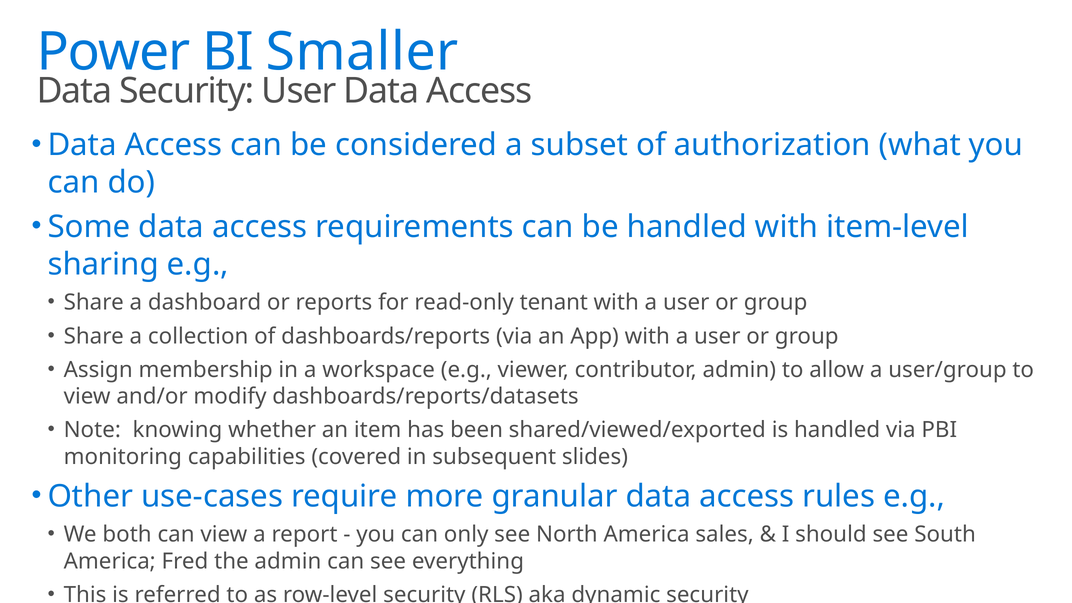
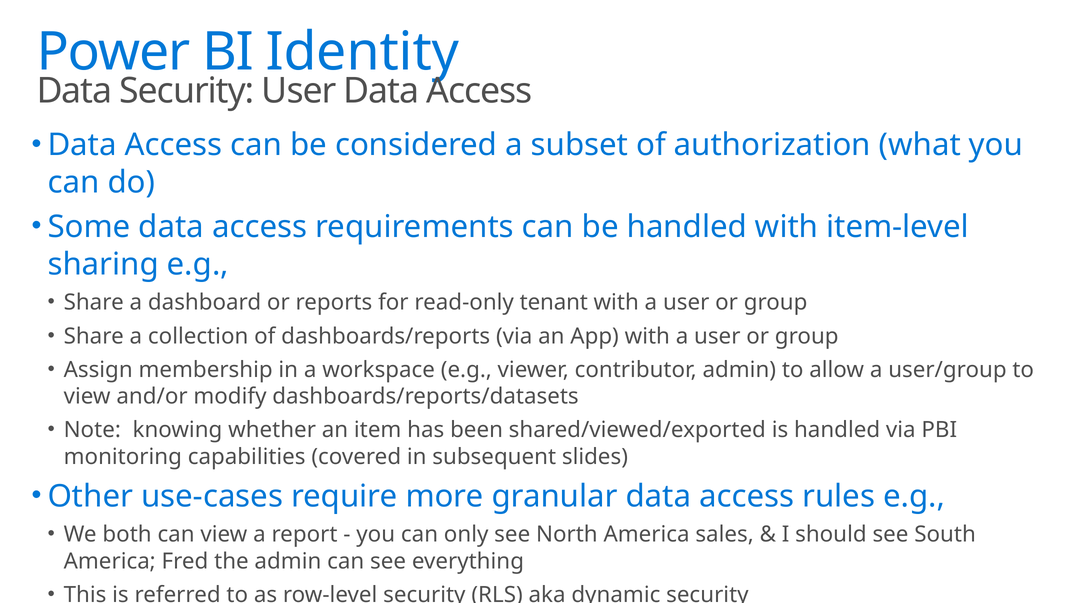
Smaller: Smaller -> Identity
